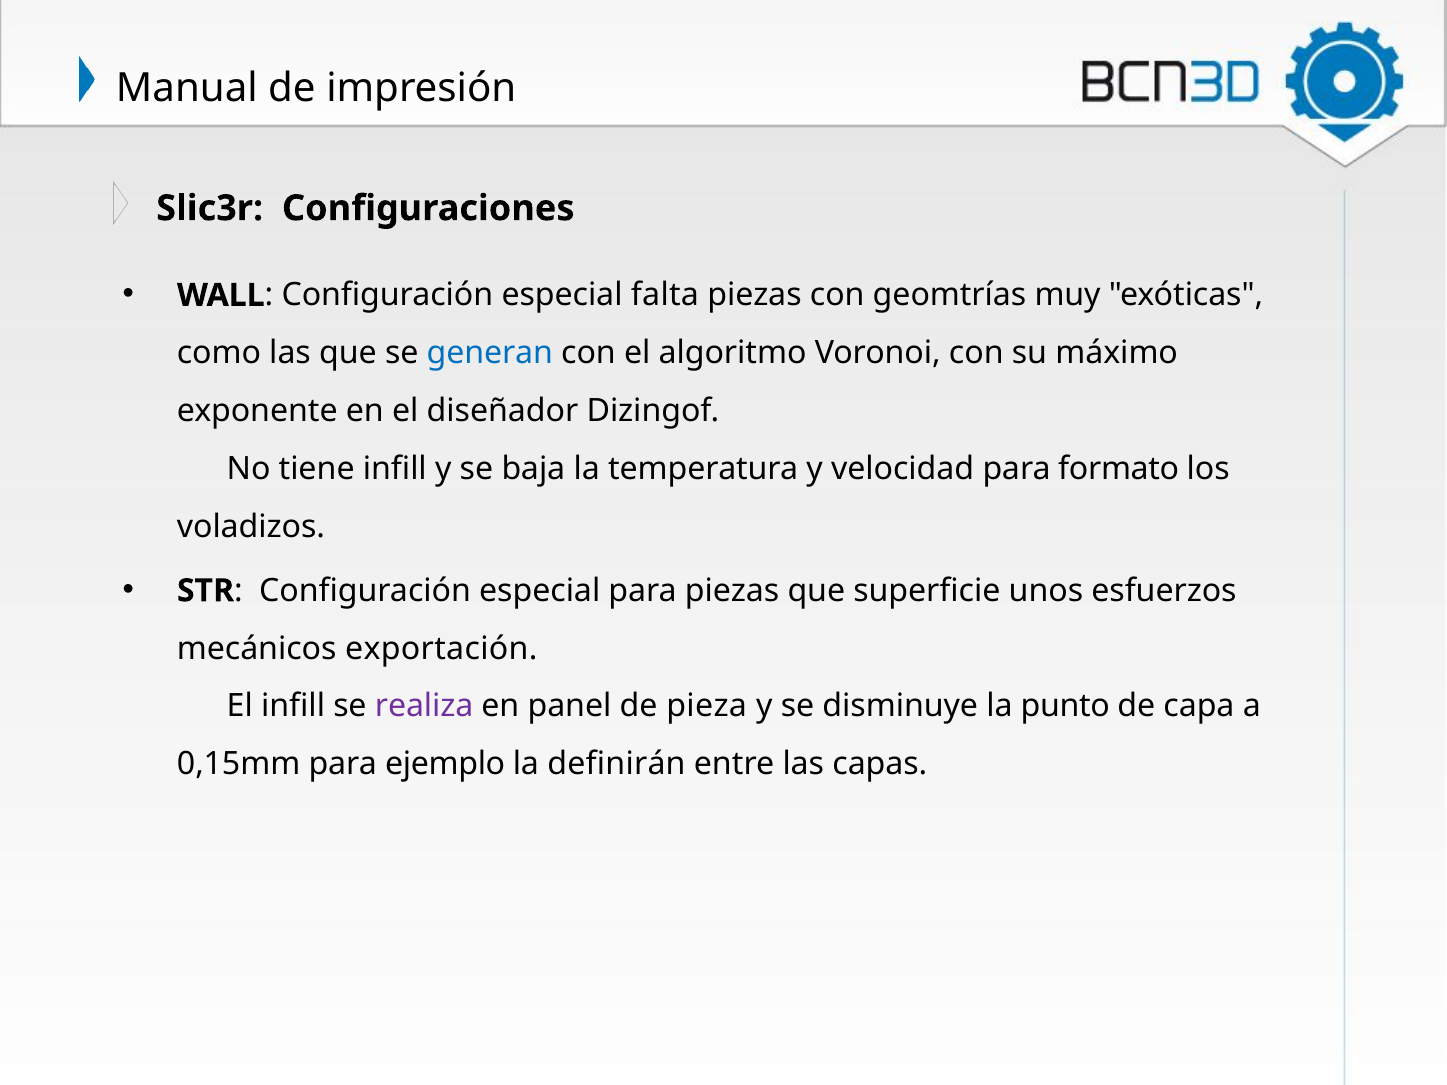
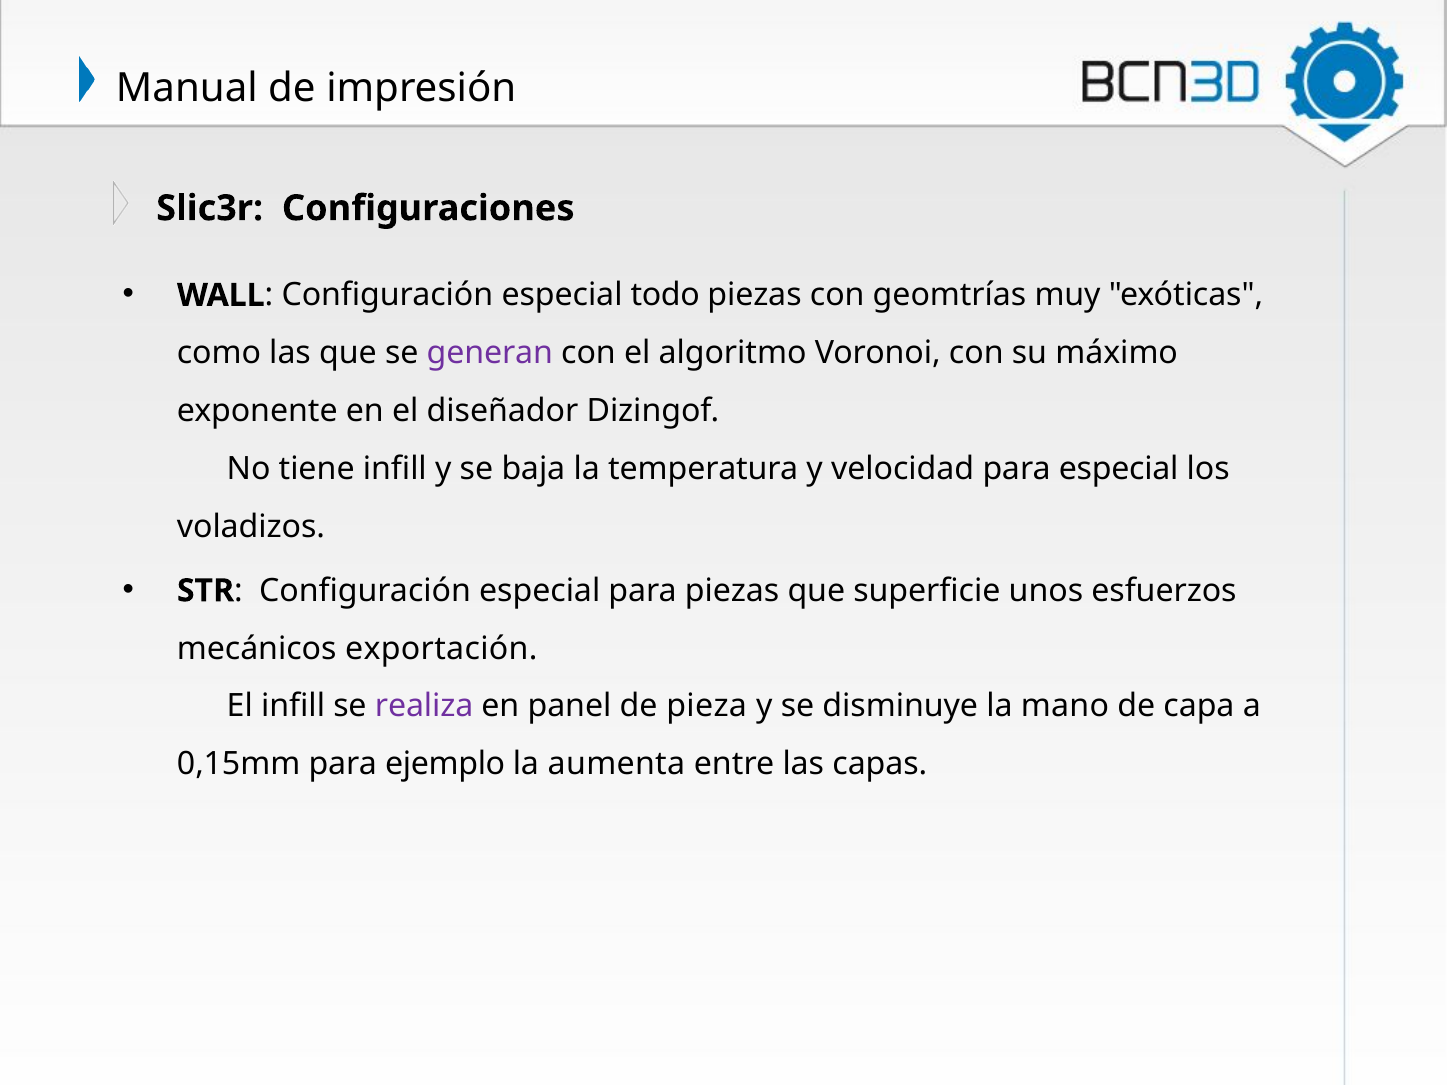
falta: falta -> todo
generan colour: blue -> purple
para formato: formato -> especial
punto: punto -> mano
definirán: definirán -> aumenta
